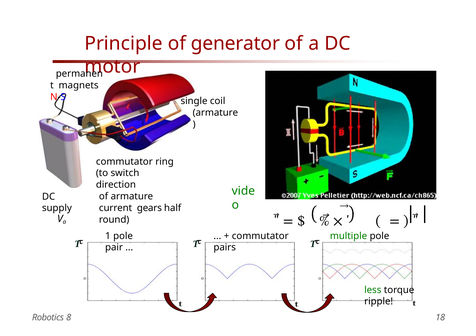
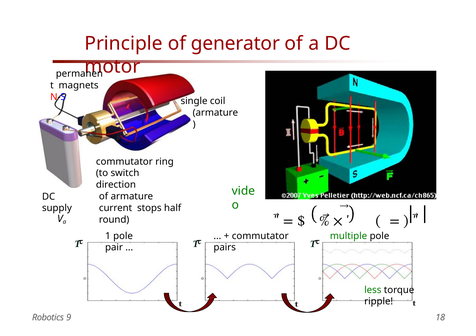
gears: gears -> stops
8: 8 -> 9
